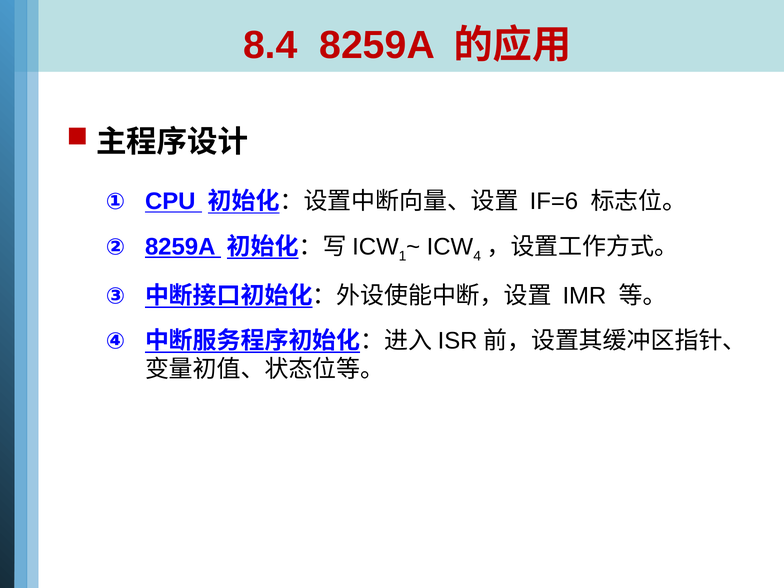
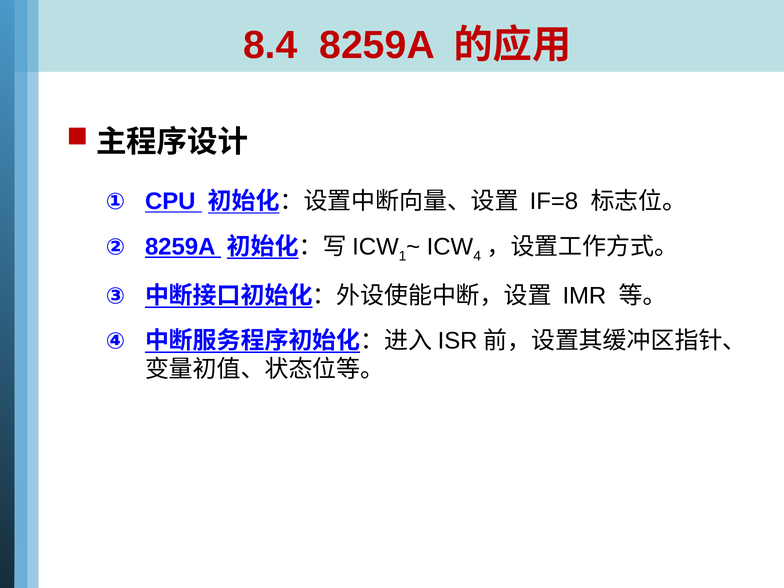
IF=6: IF=6 -> IF=8
